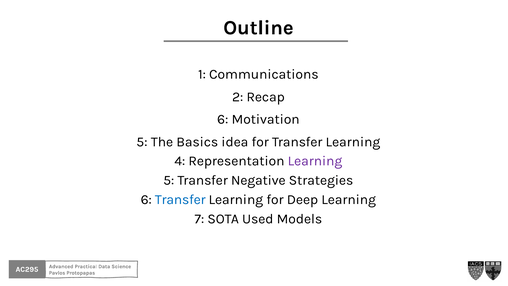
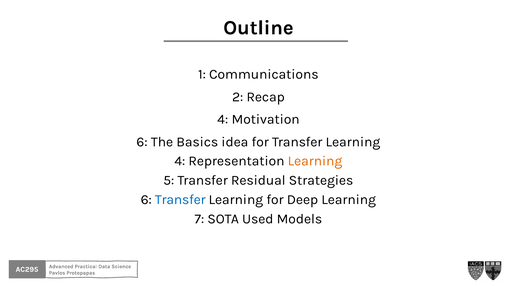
6 at (223, 119): 6 -> 4
5 at (142, 142): 5 -> 6
Learning at (315, 161) colour: purple -> orange
Negative: Negative -> Residual
